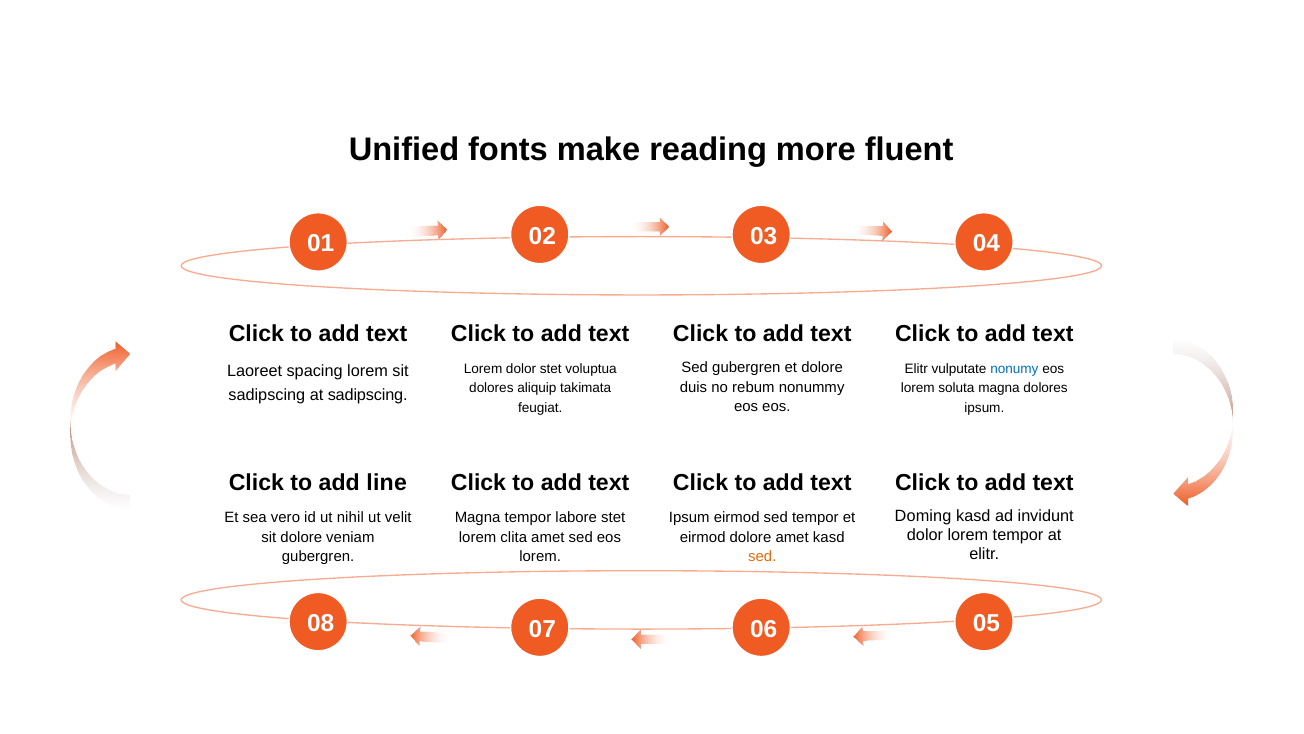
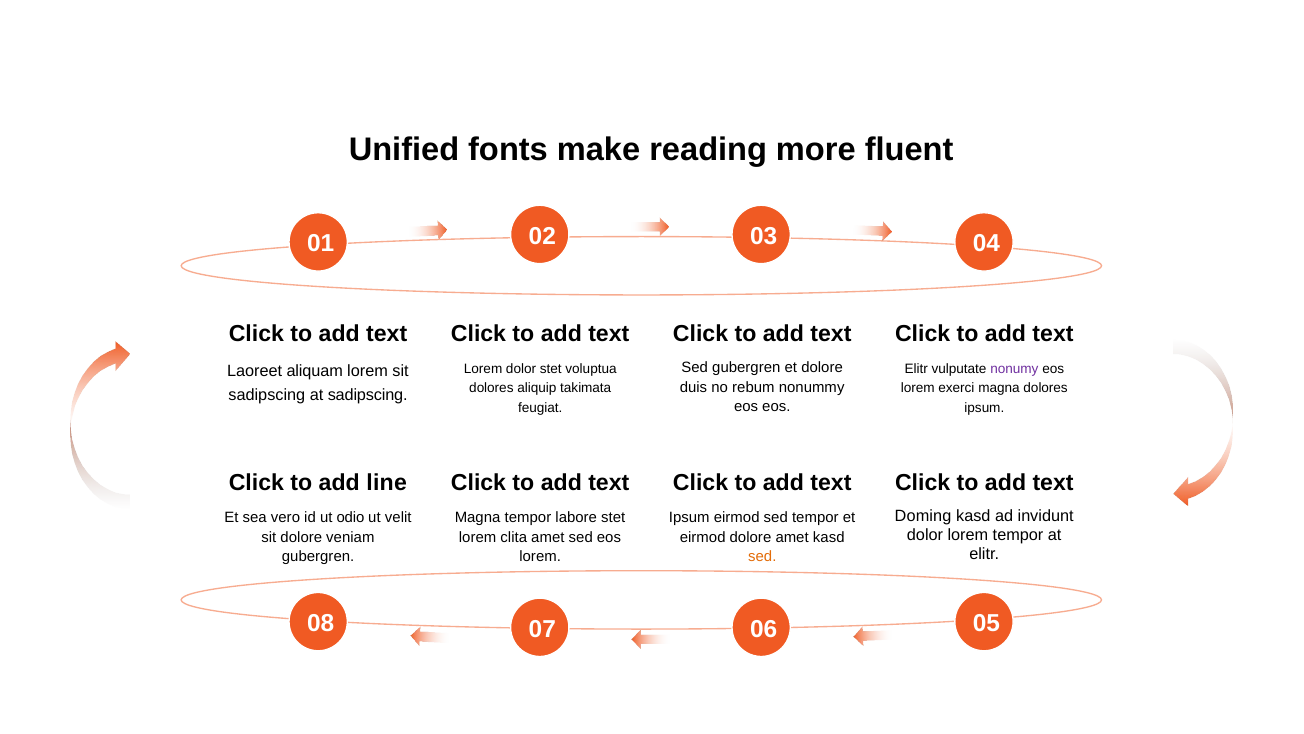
nonumy colour: blue -> purple
spacing: spacing -> aliquam
soluta: soluta -> exerci
nihil: nihil -> odio
